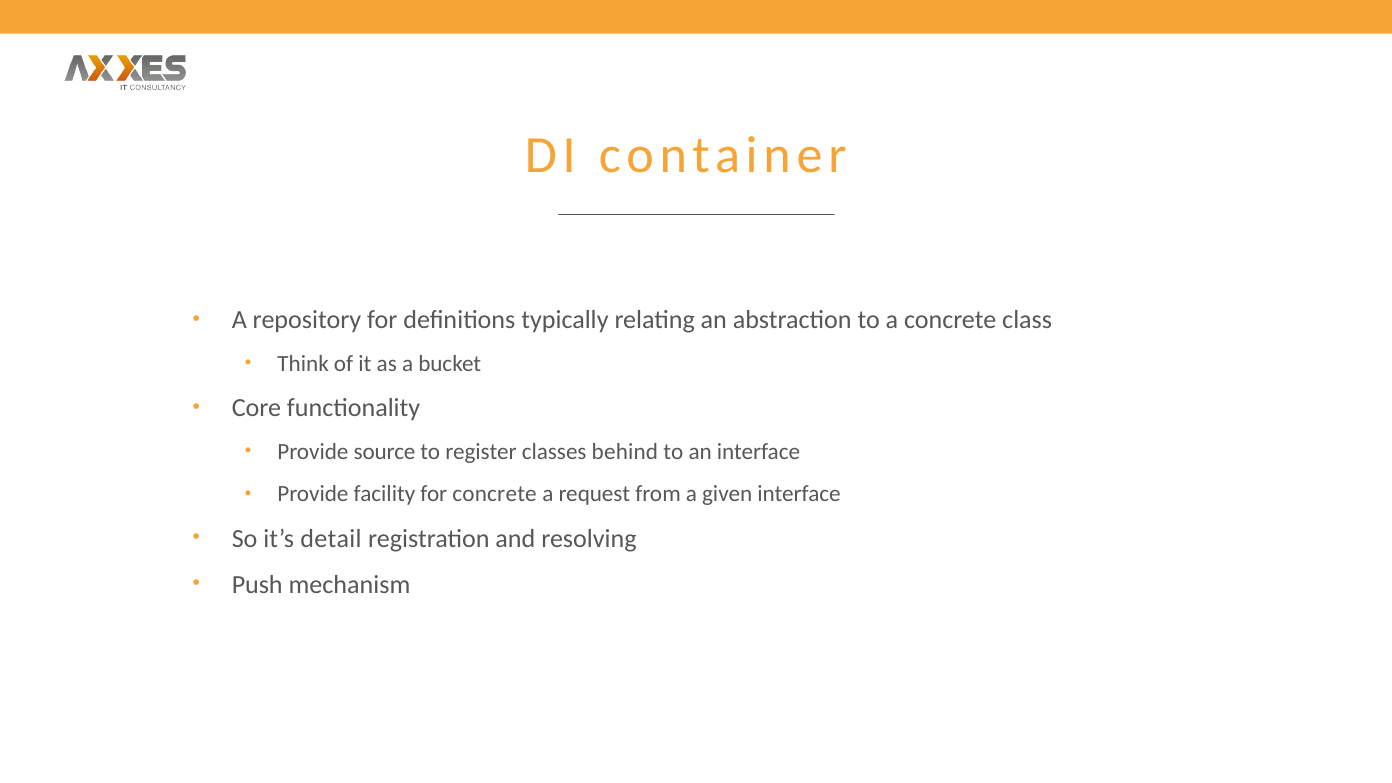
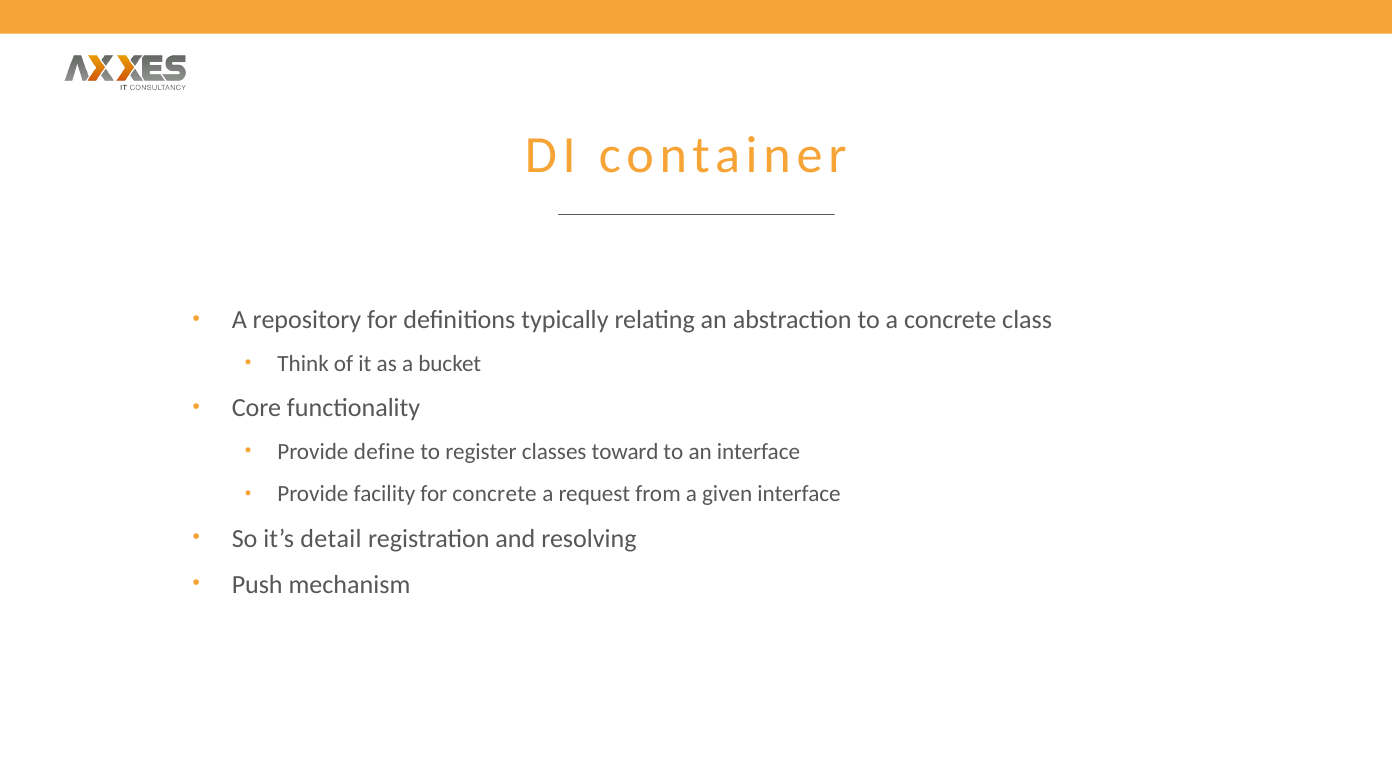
source: source -> define
behind: behind -> toward
